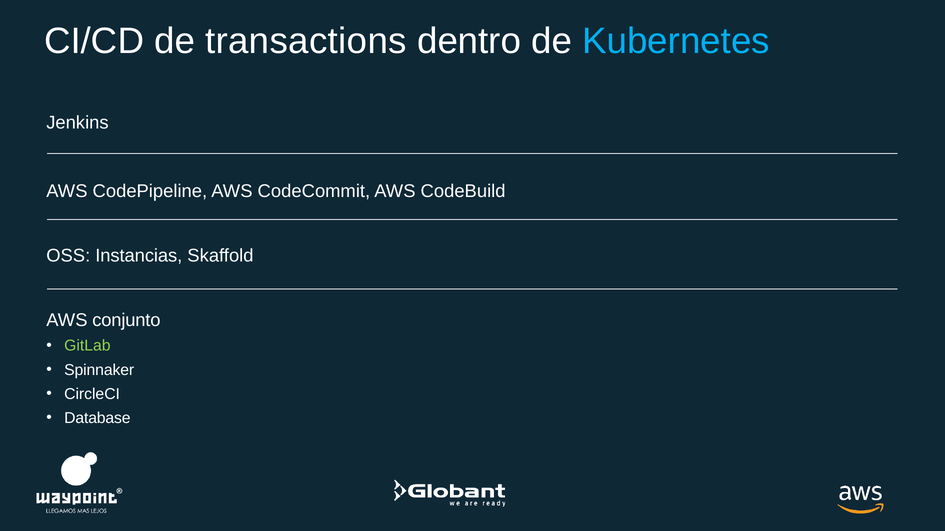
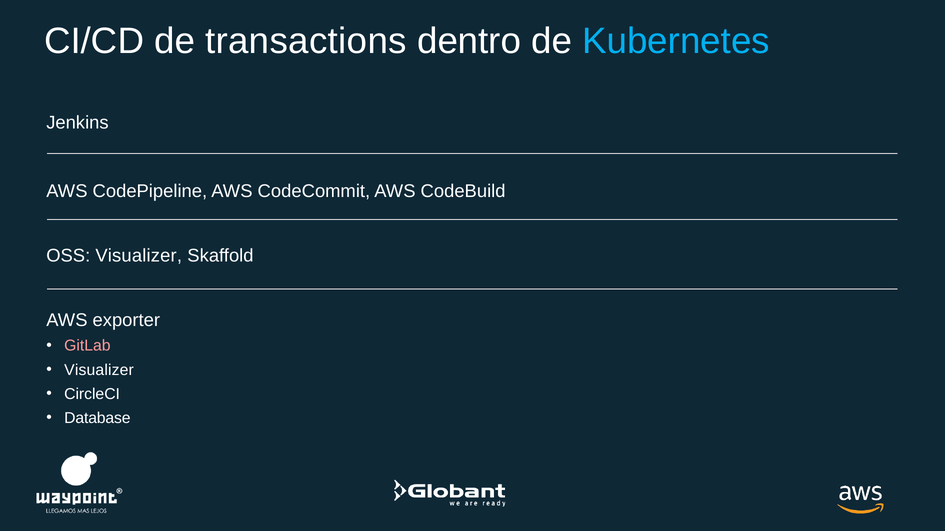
OSS Instancias: Instancias -> Visualizer
conjunto: conjunto -> exporter
GitLab colour: light green -> pink
Spinnaker at (99, 370): Spinnaker -> Visualizer
